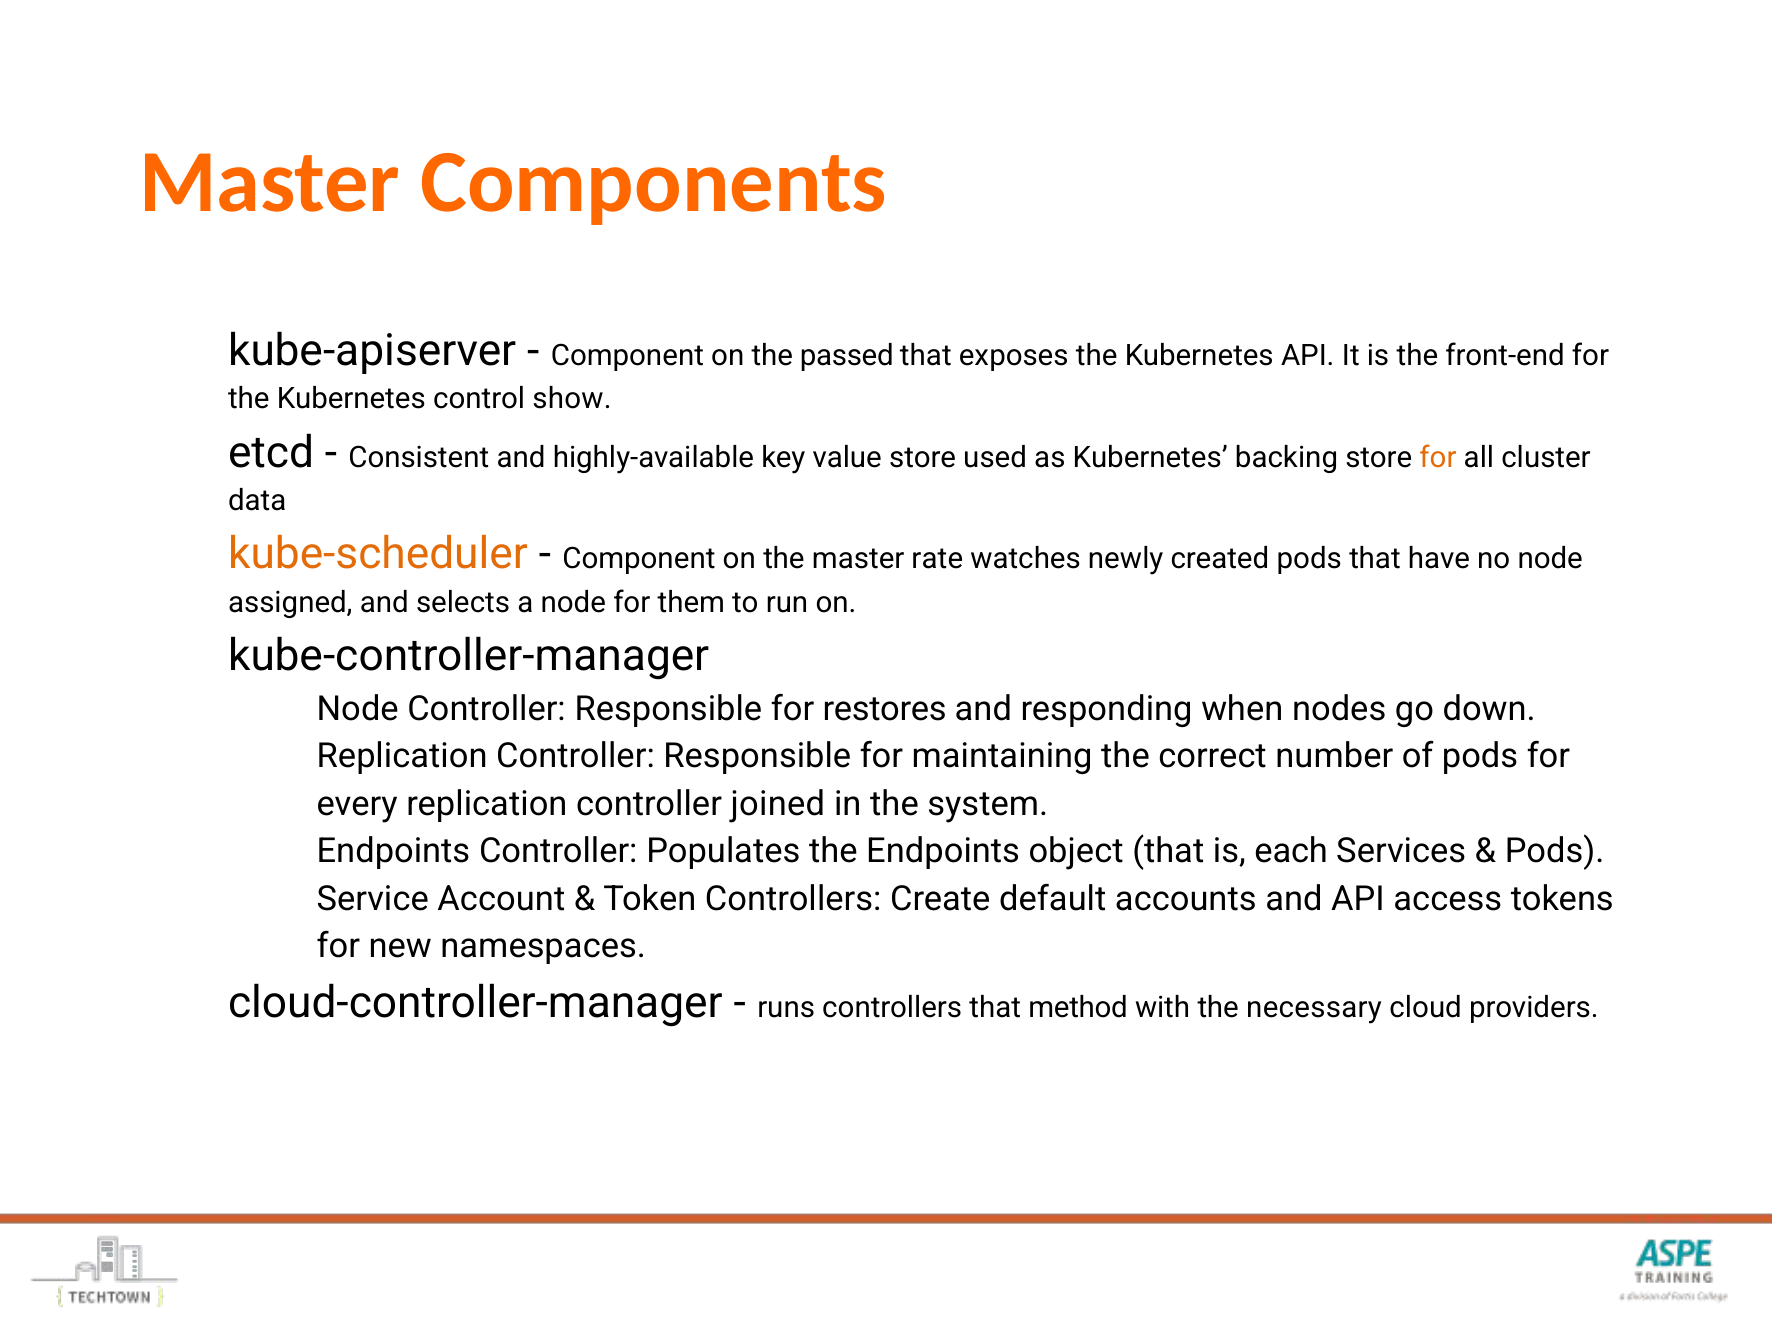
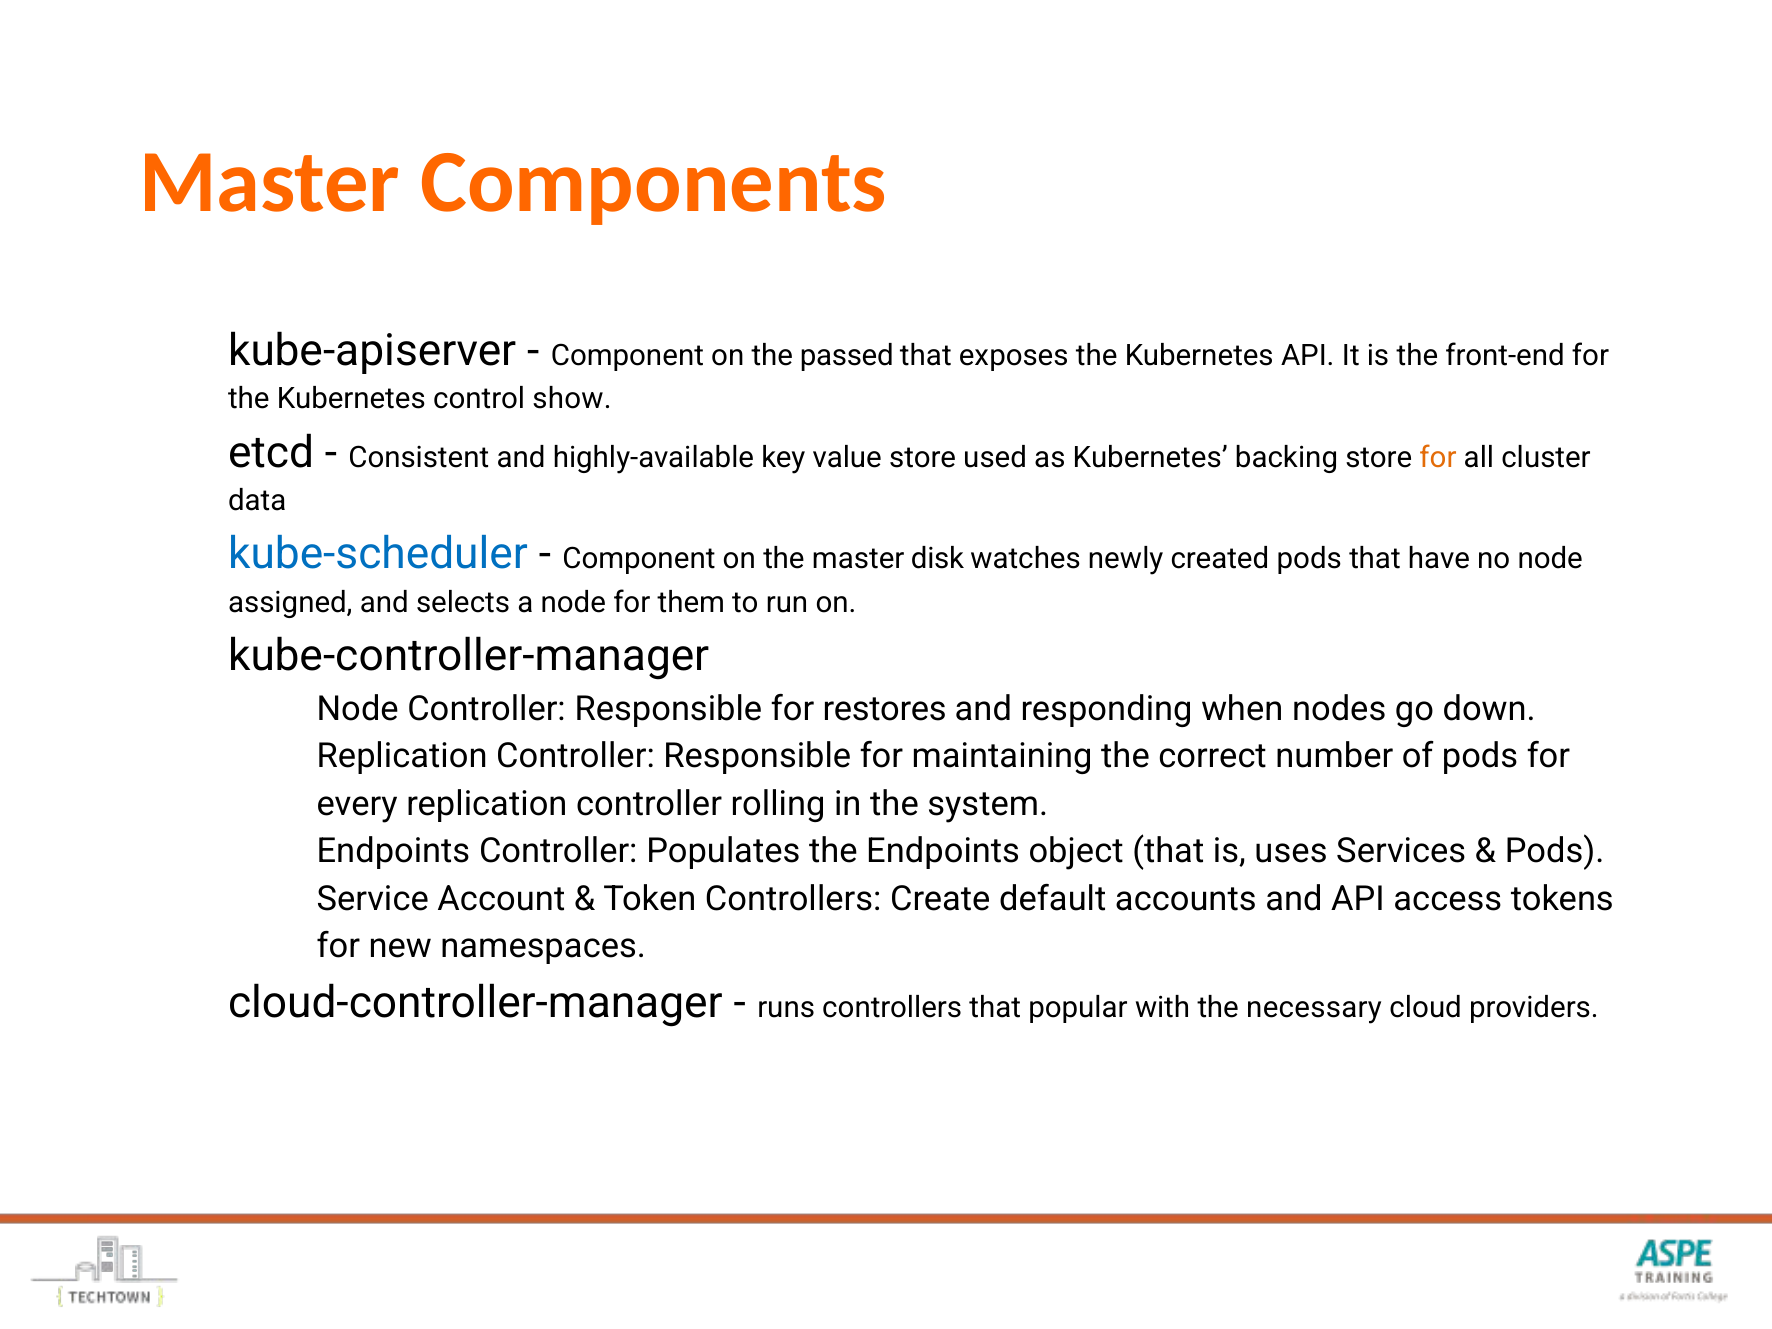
kube-scheduler colour: orange -> blue
rate: rate -> disk
joined: joined -> rolling
each: each -> uses
method: method -> popular
